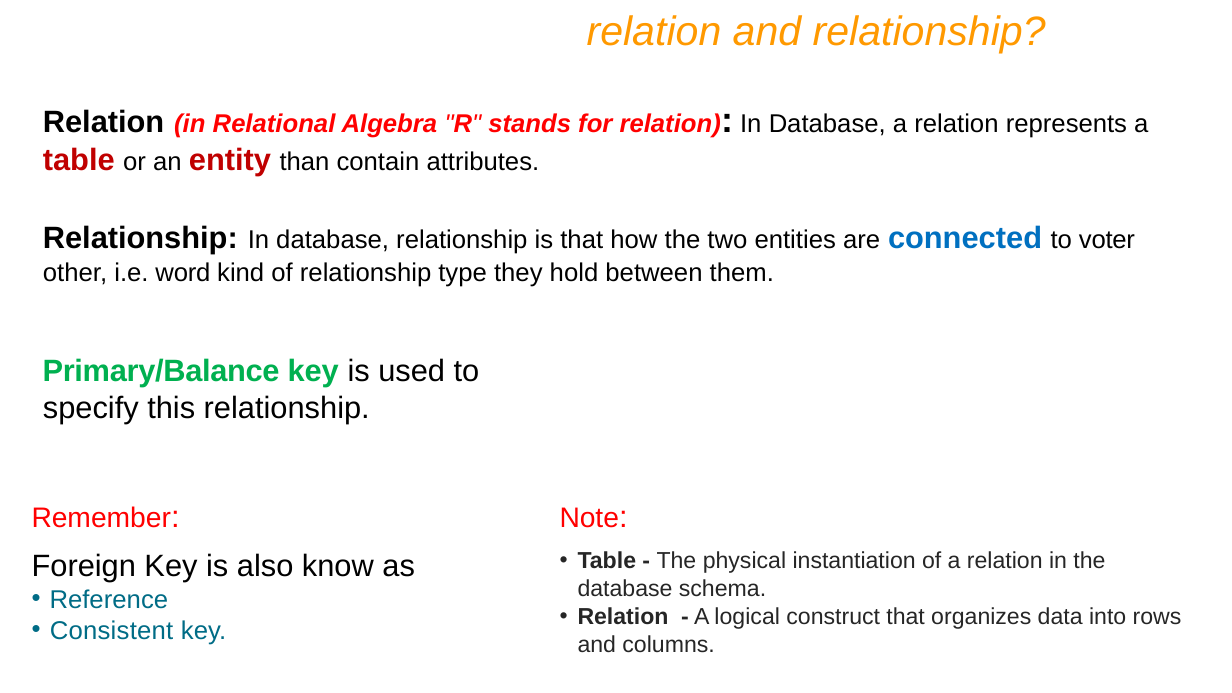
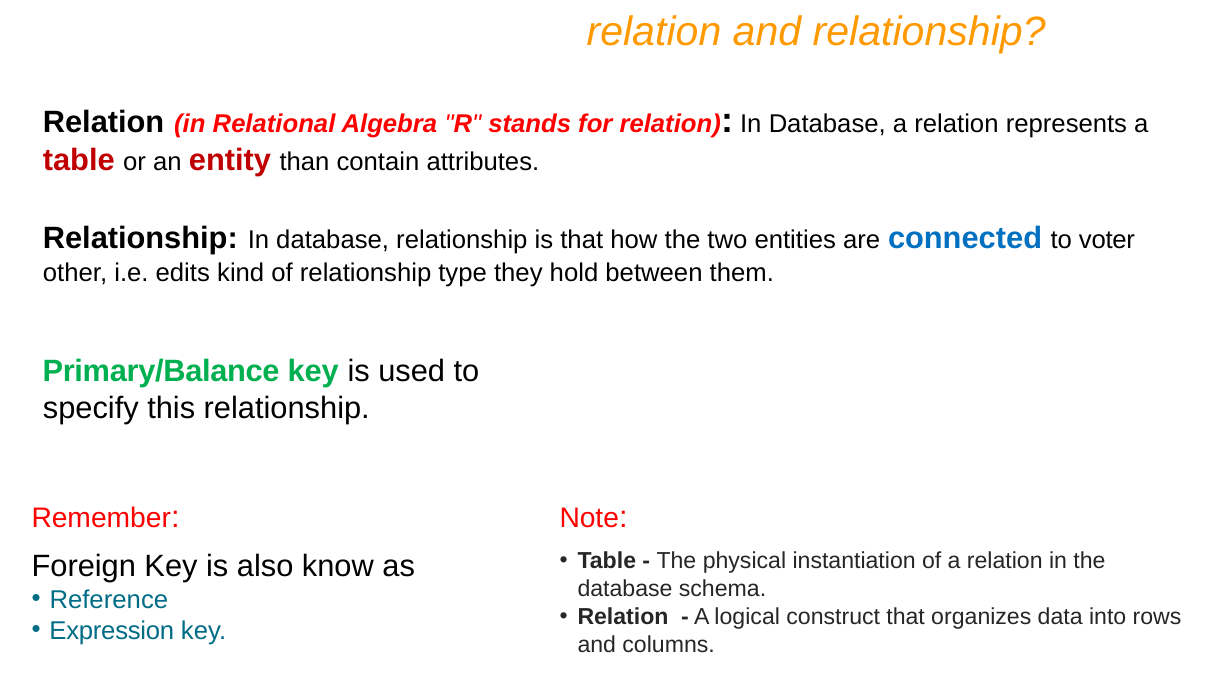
word: word -> edits
Consistent: Consistent -> Expression
